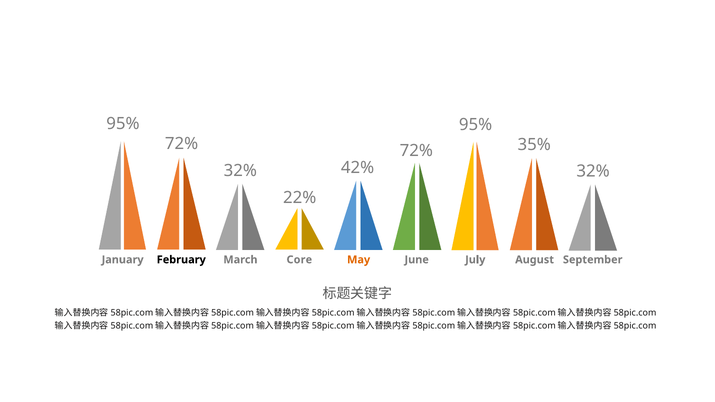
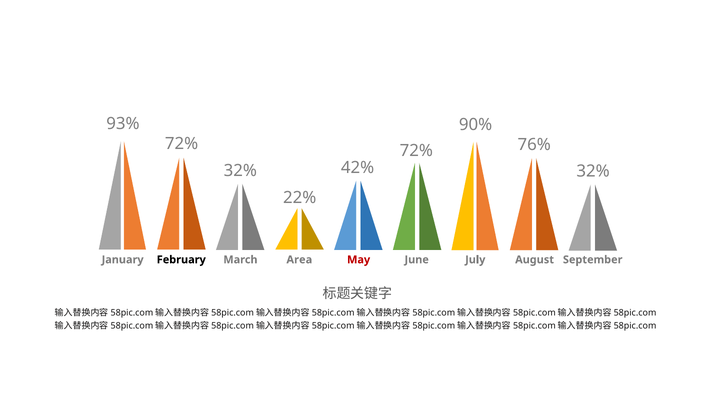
95% at (123, 124): 95% -> 93%
95% at (476, 125): 95% -> 90%
35%: 35% -> 76%
Core: Core -> Area
May colour: orange -> red
